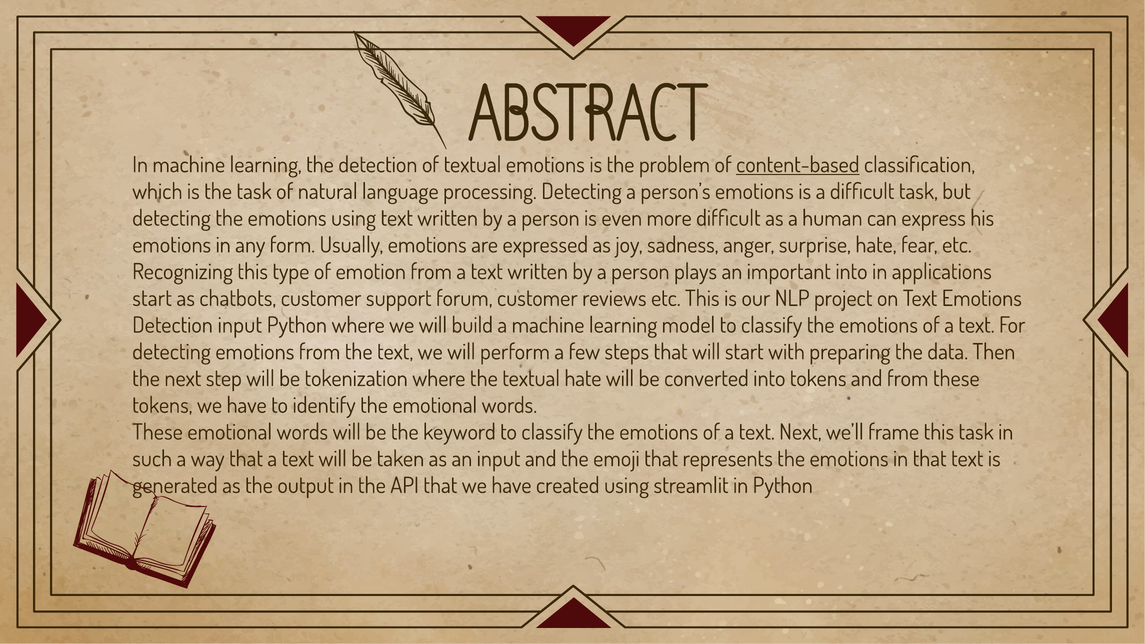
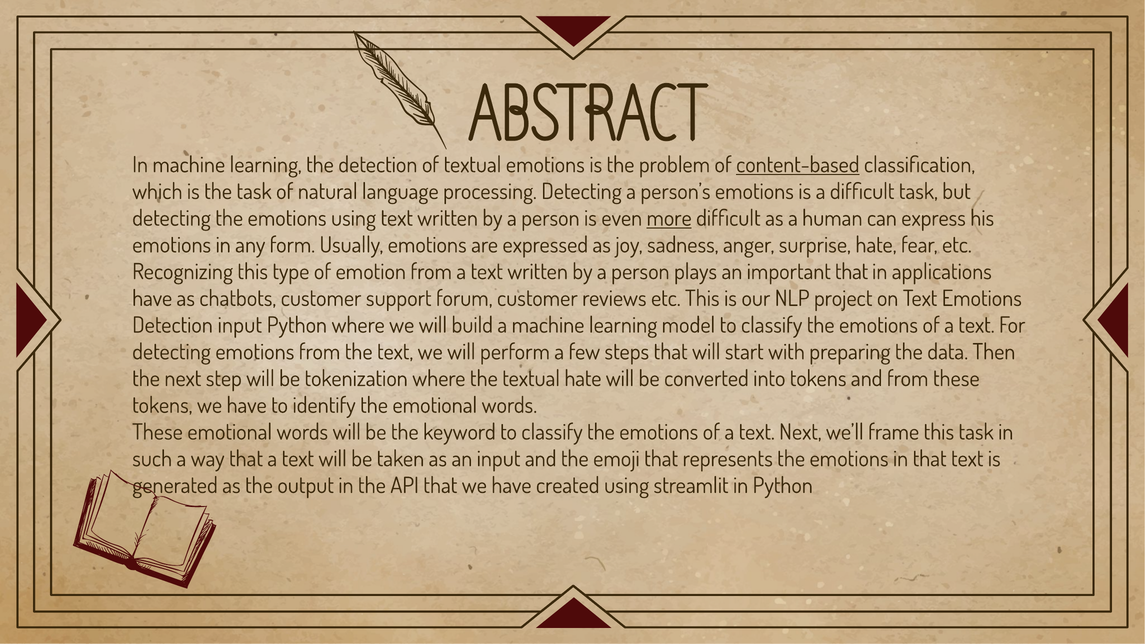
more underline: none -> present
important into: into -> that
start at (152, 299): start -> have
